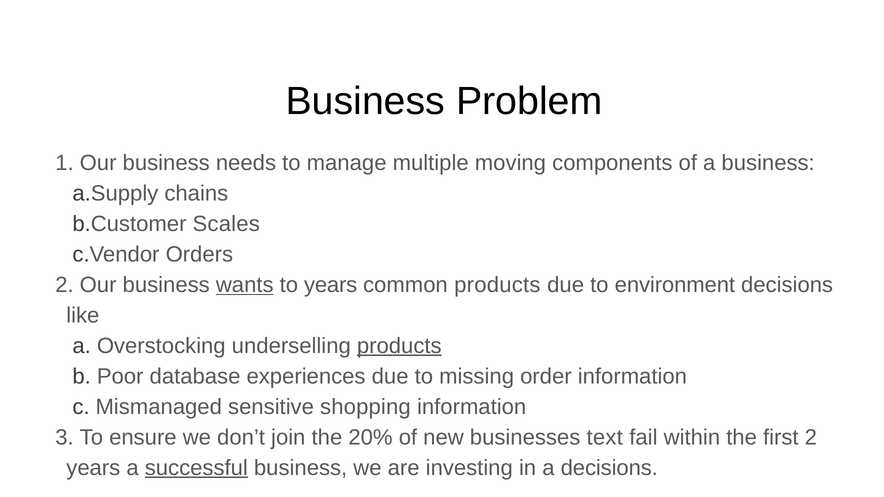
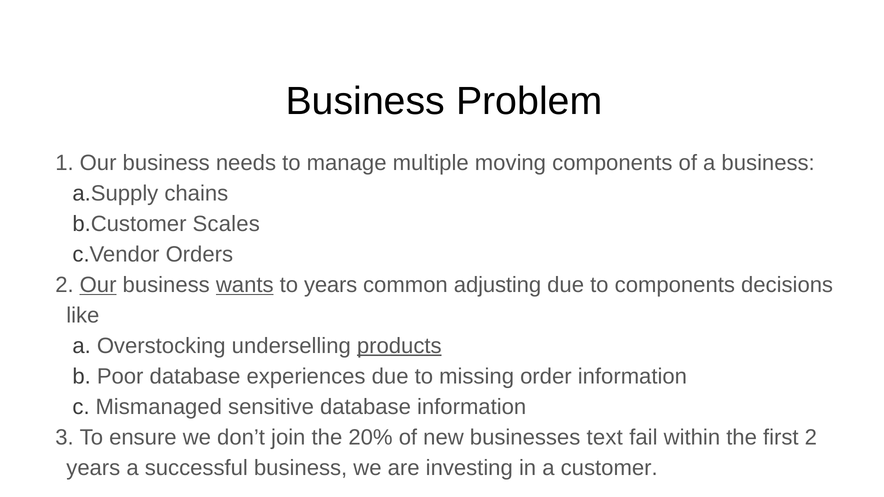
Our at (98, 285) underline: none -> present
common products: products -> adjusting
to environment: environment -> components
sensitive shopping: shopping -> database
successful underline: present -> none
a decisions: decisions -> customer
